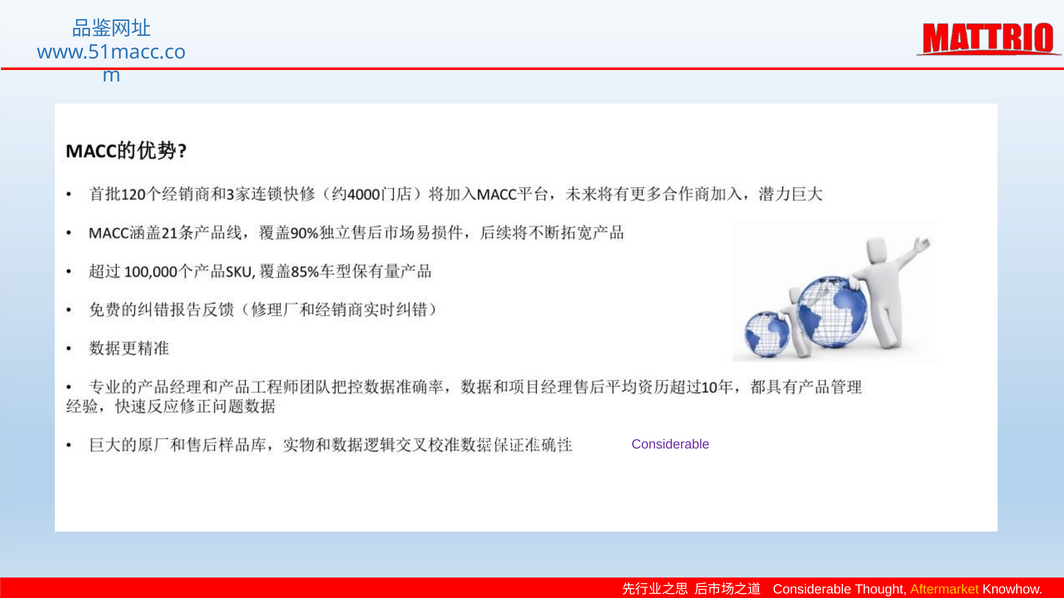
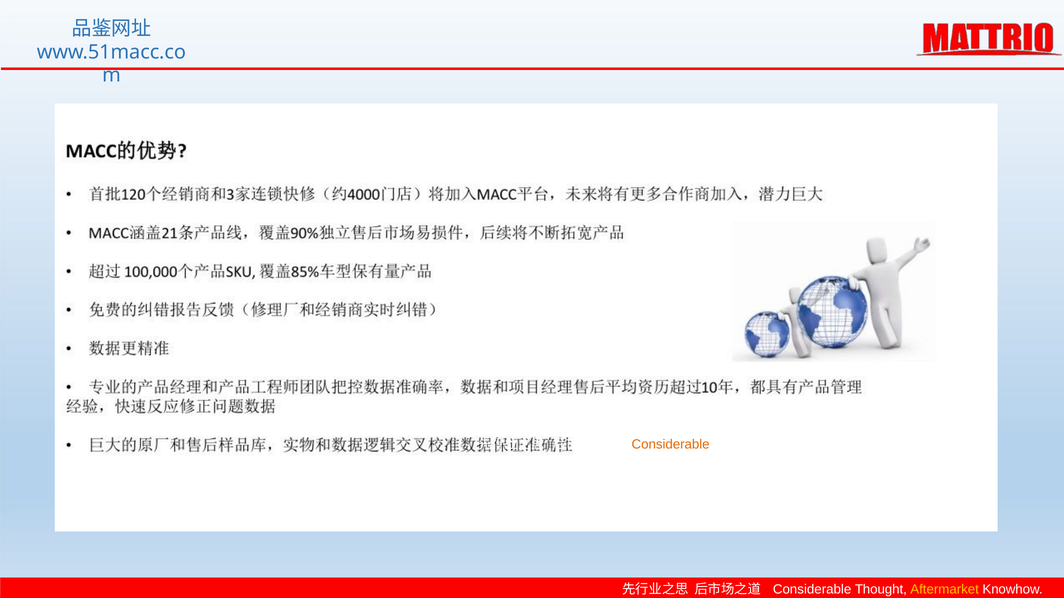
Considerable at (671, 445) colour: purple -> orange
